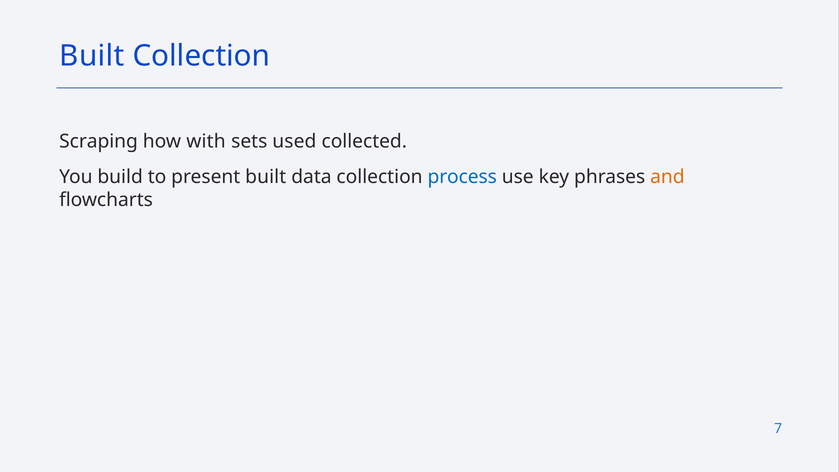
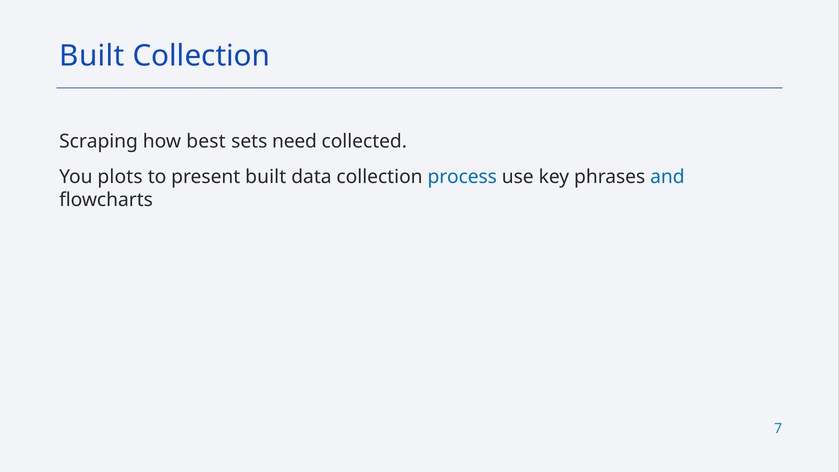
with: with -> best
used: used -> need
build: build -> plots
and colour: orange -> blue
